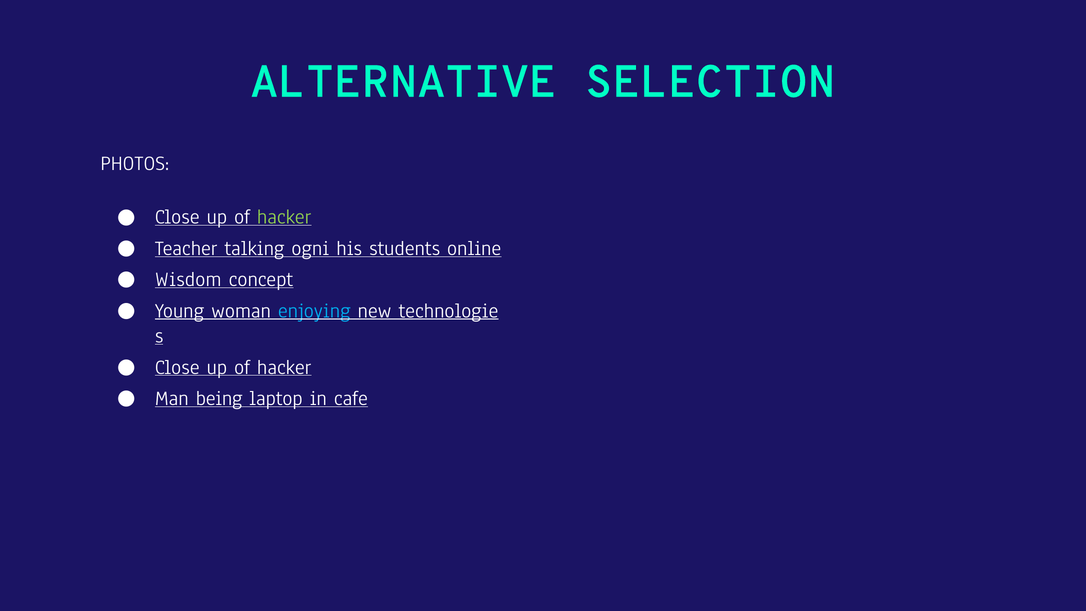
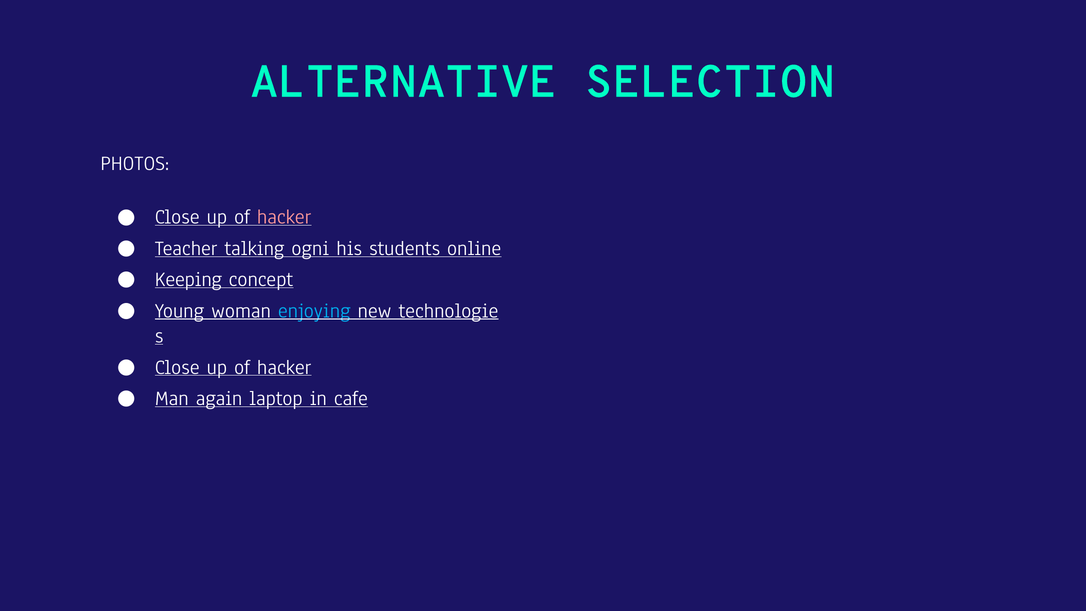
hacker at (284, 217) colour: light green -> pink
Wisdom: Wisdom -> Keeping
being: being -> again
